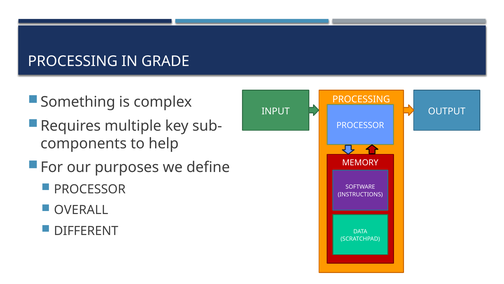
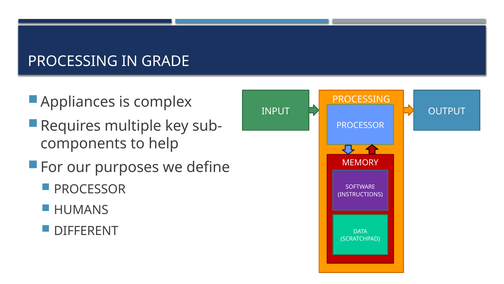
Something: Something -> Appliances
OVERALL: OVERALL -> HUMANS
